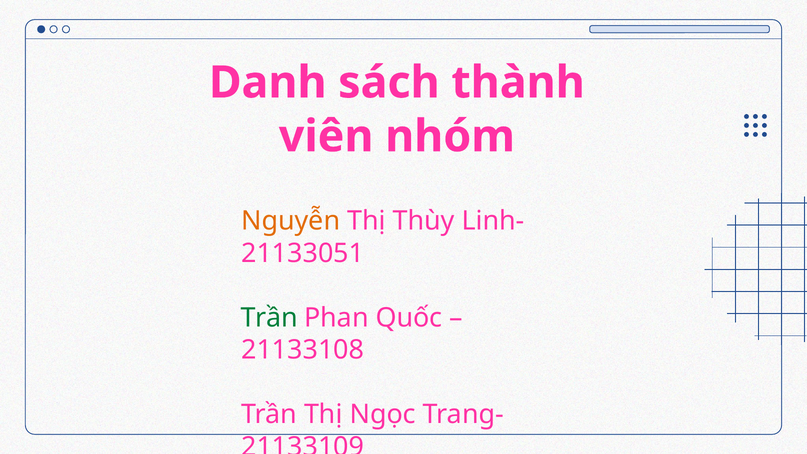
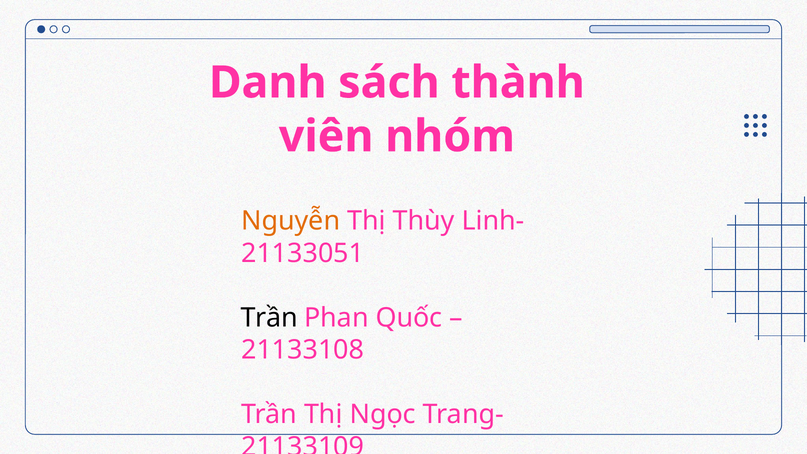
Trần at (269, 318) colour: green -> black
